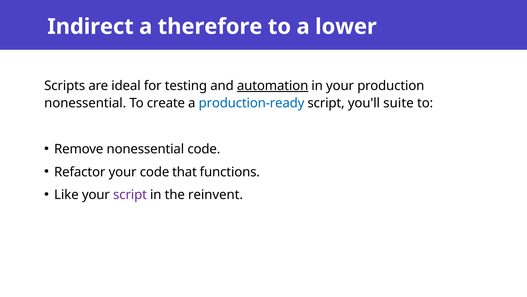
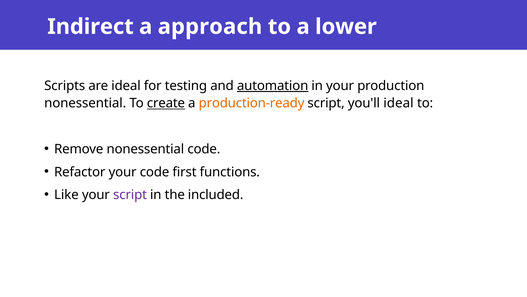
therefore: therefore -> approach
create underline: none -> present
production-ready colour: blue -> orange
you'll suite: suite -> ideal
that: that -> first
reinvent: reinvent -> included
